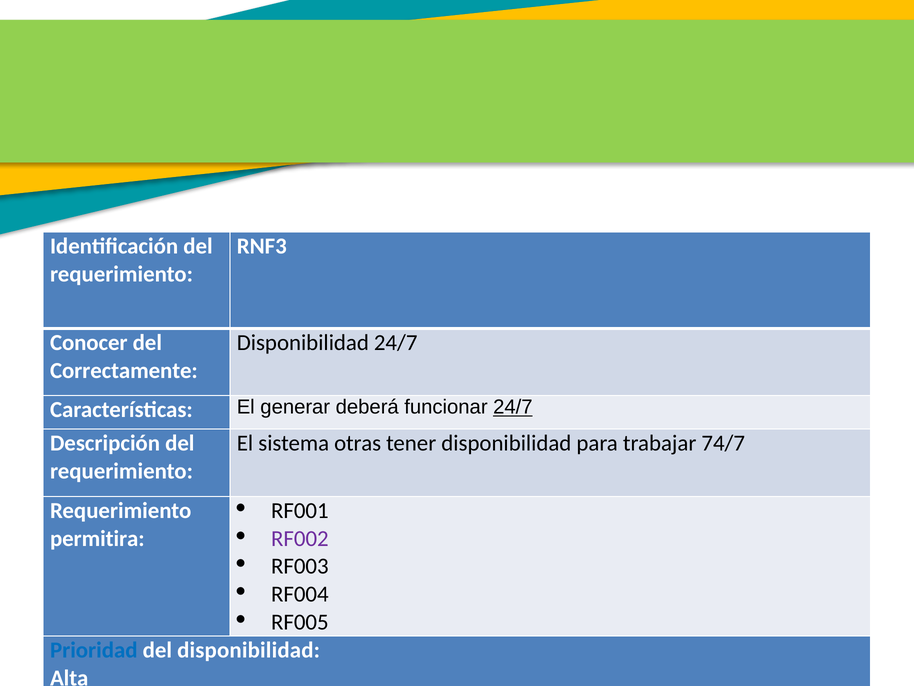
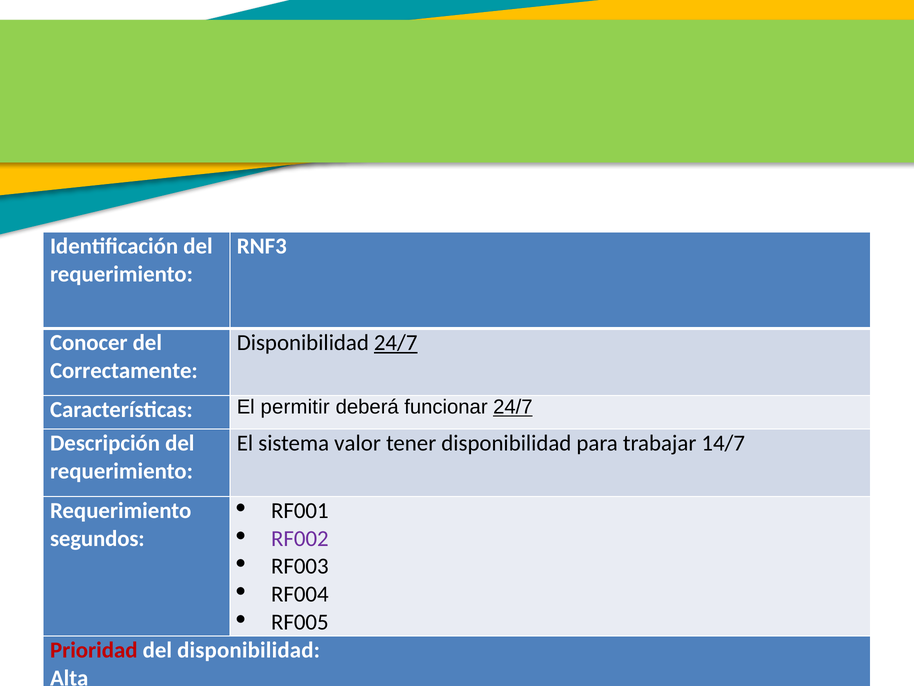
24/7 at (396, 343) underline: none -> present
generar: generar -> permitir
otras: otras -> valor
74/7: 74/7 -> 14/7
permitira: permitira -> segundos
Prioridad colour: blue -> red
